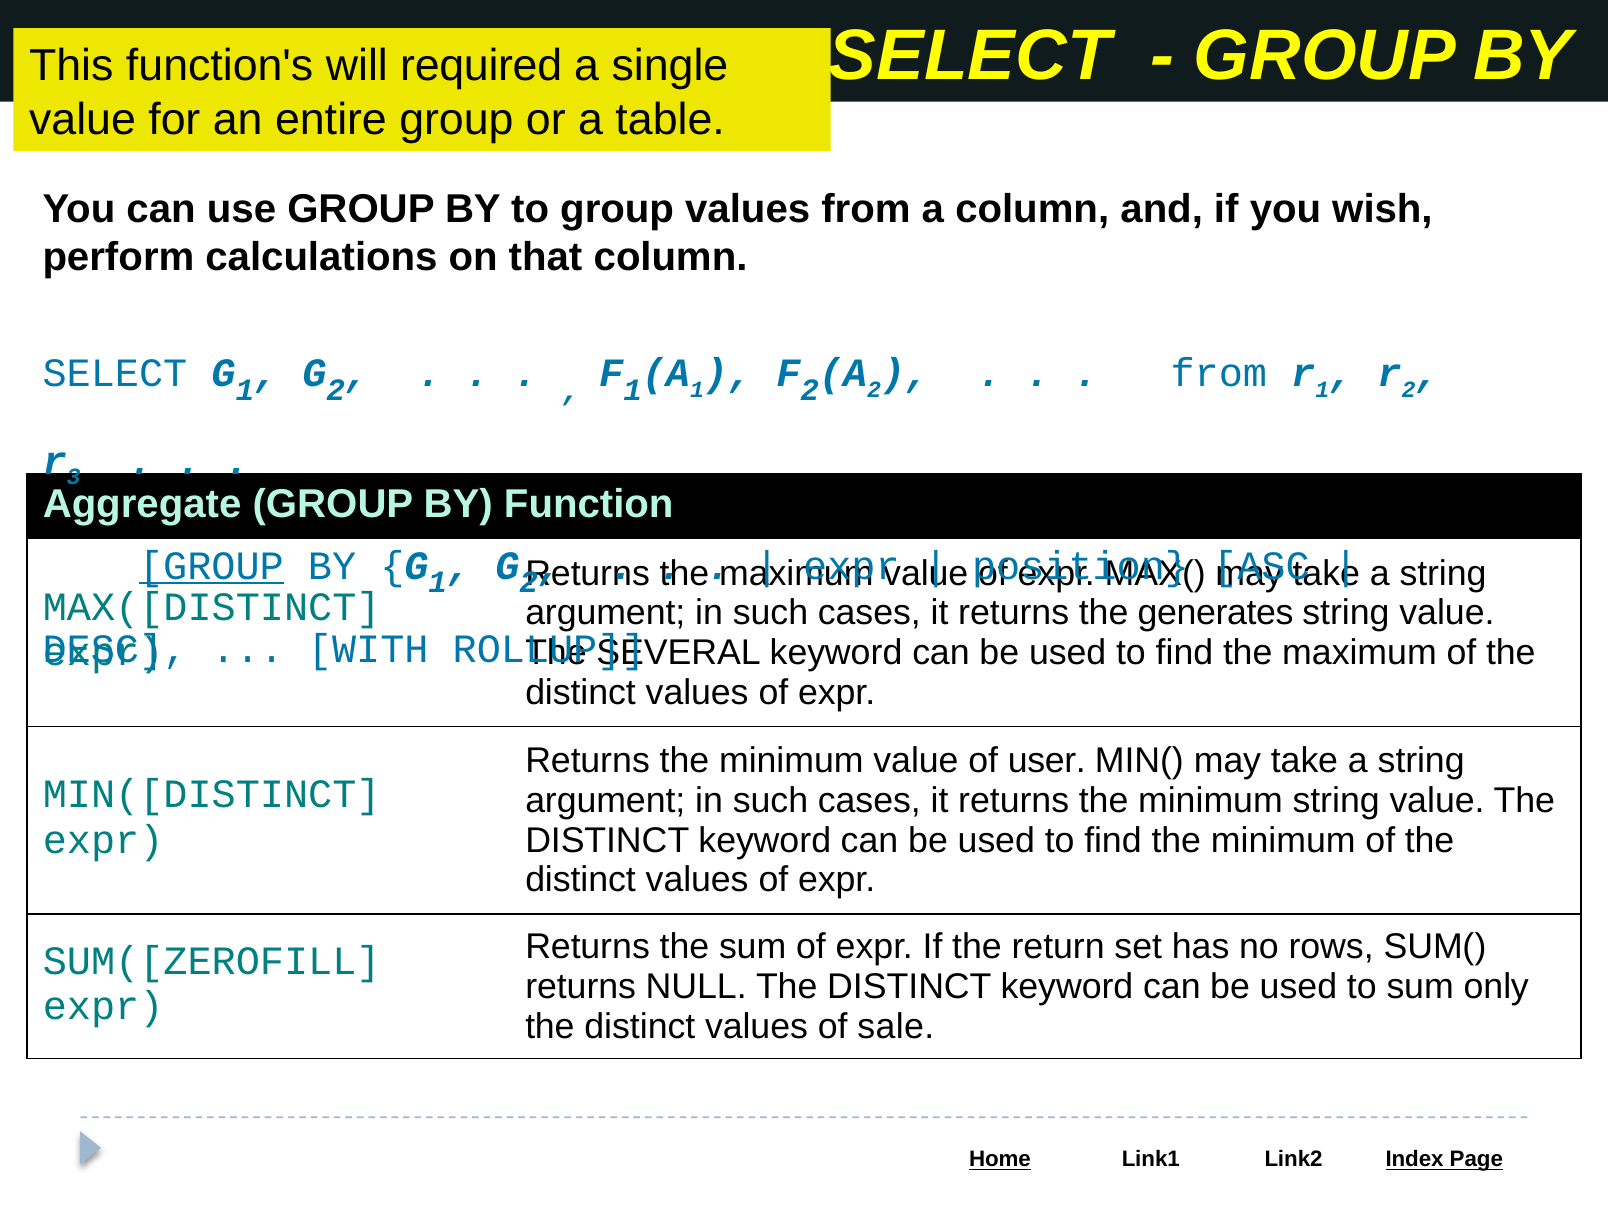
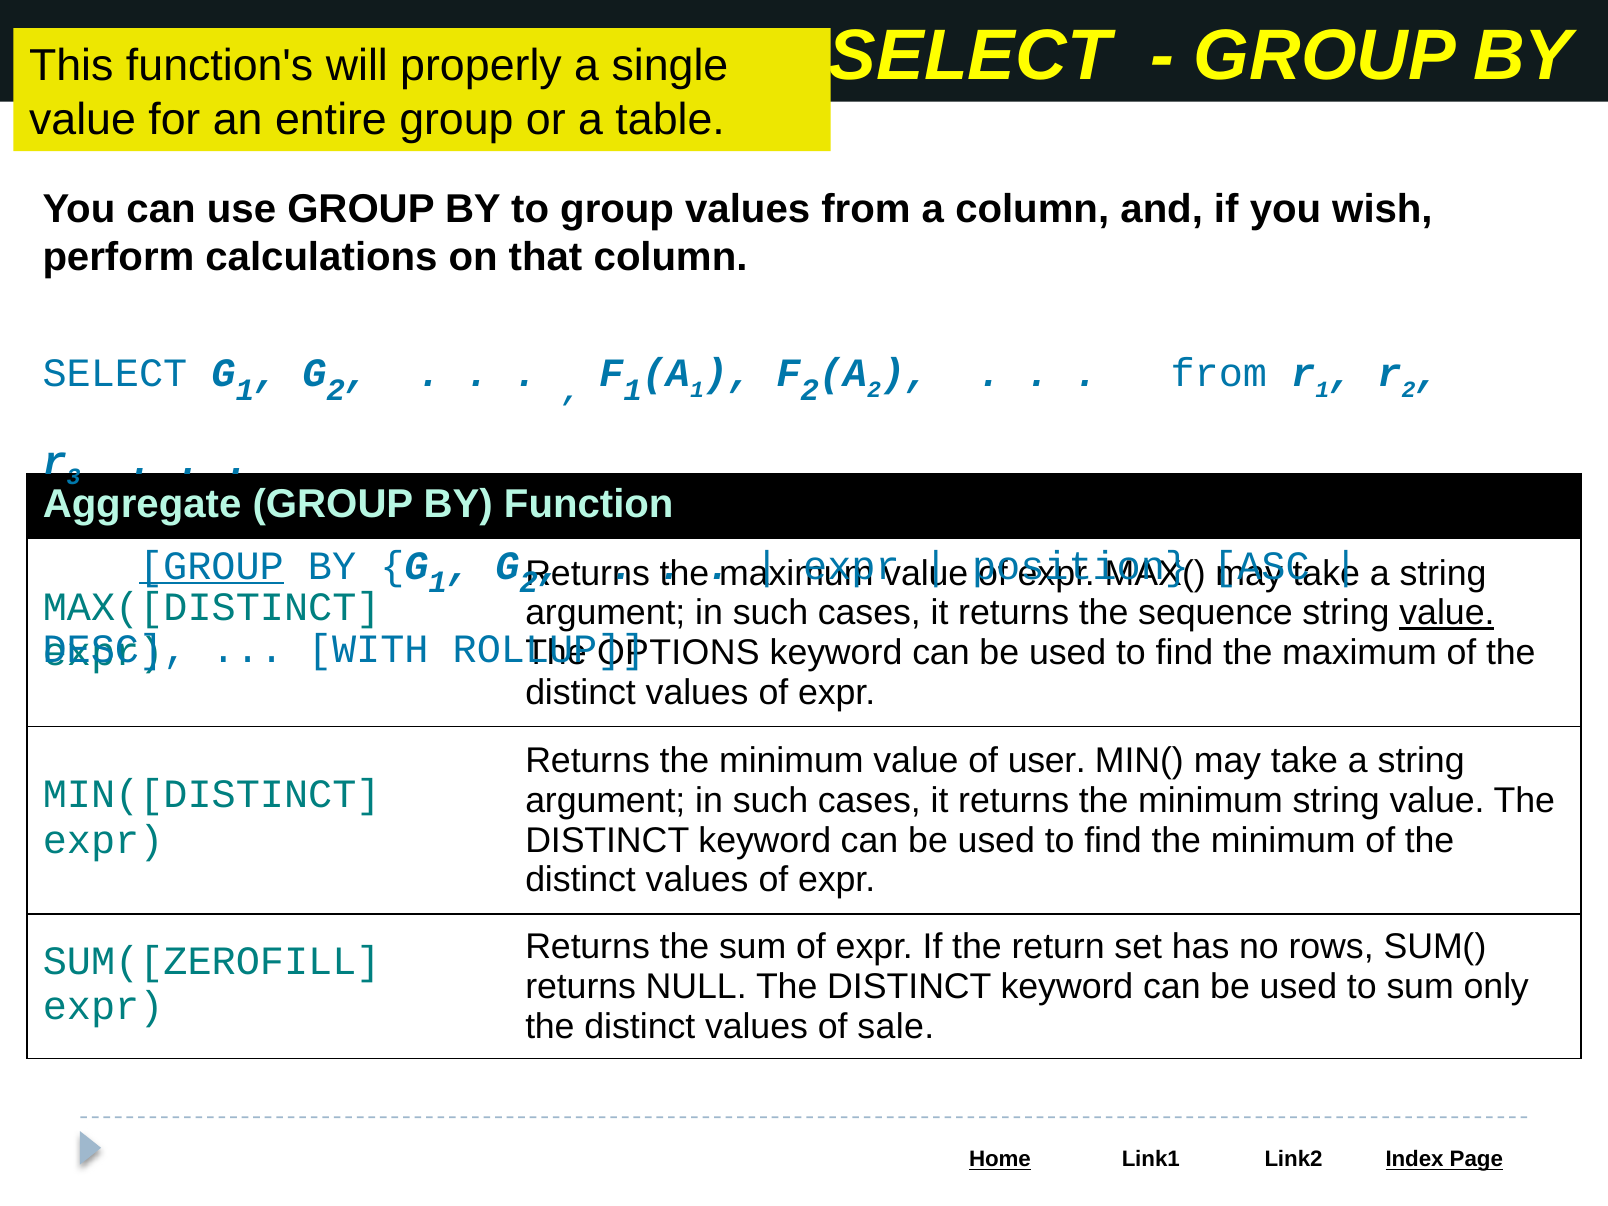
required: required -> properly
generates: generates -> sequence
value at (1447, 613) underline: none -> present
SEVERAL: SEVERAL -> OPTIONS
